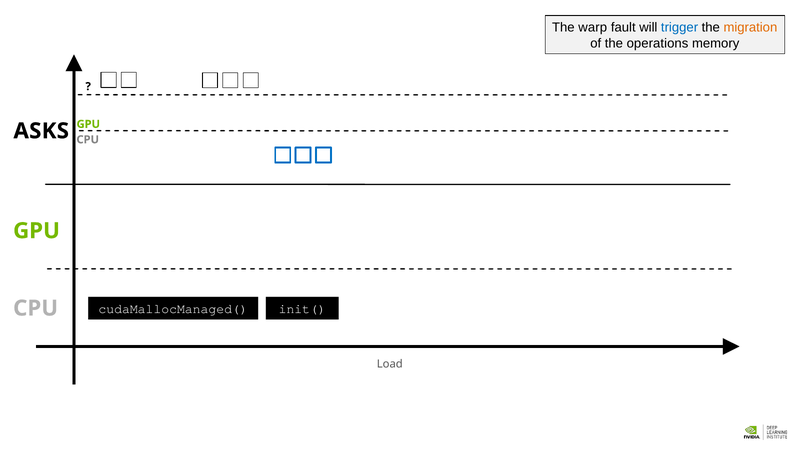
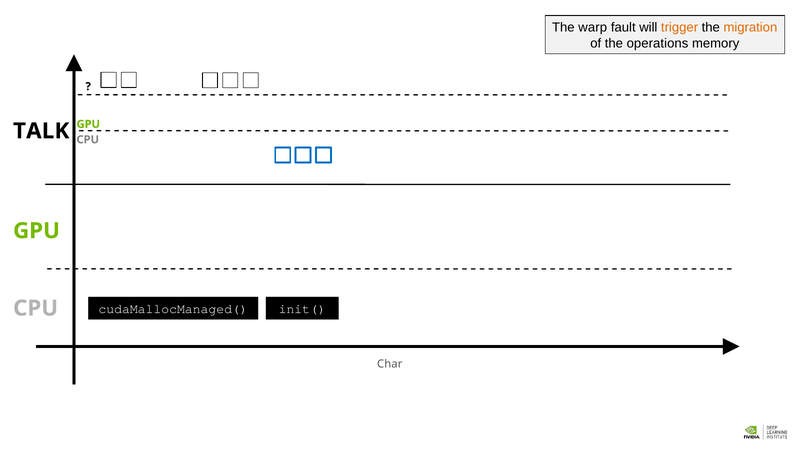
trigger colour: blue -> orange
ASKS: ASKS -> TALK
Load: Load -> Char
